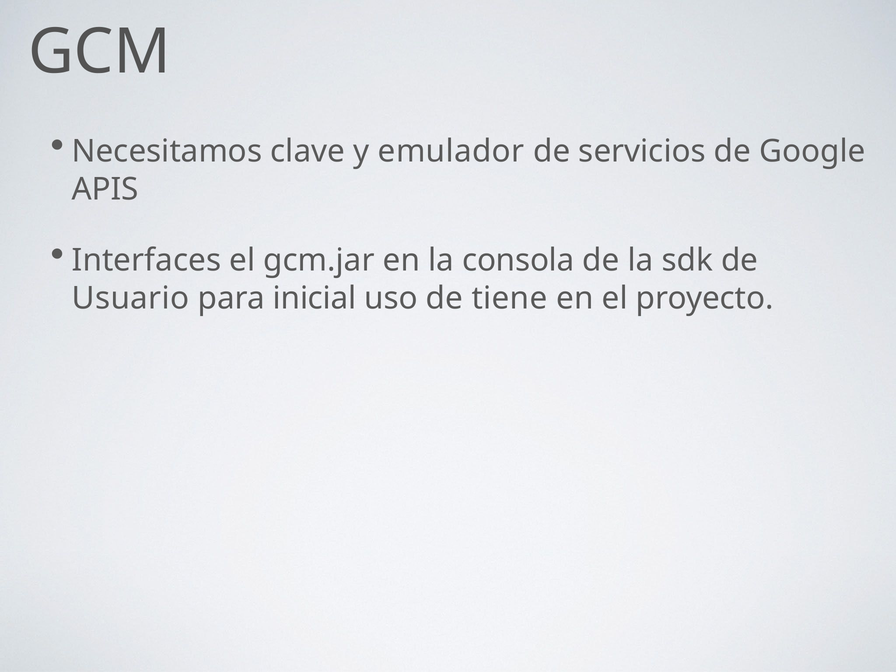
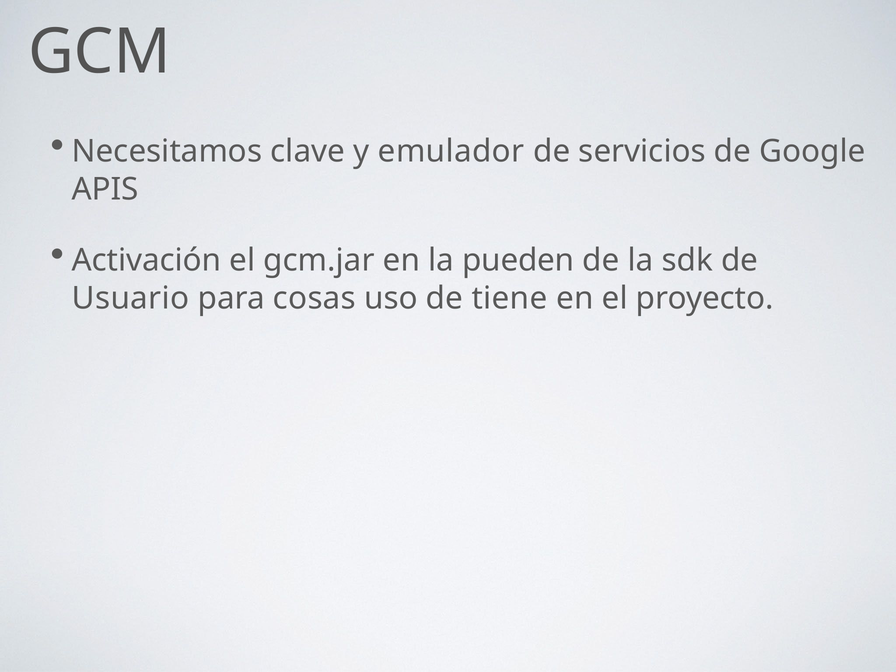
Interfaces: Interfaces -> Activación
consola: consola -> pueden
inicial: inicial -> cosas
